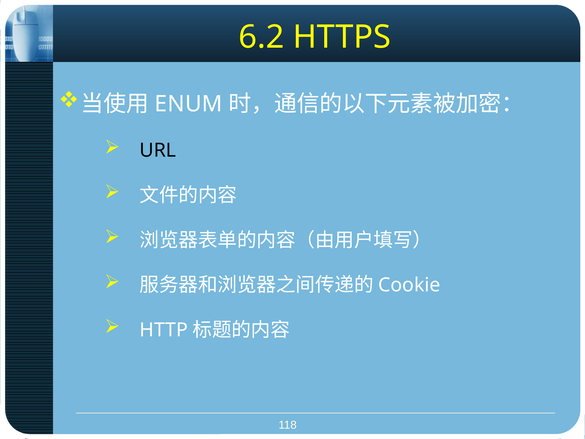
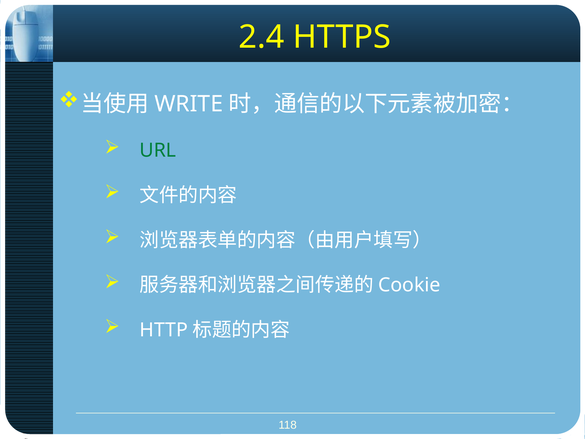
6.2: 6.2 -> 2.4
ENUM: ENUM -> WRITE
URL colour: black -> green
